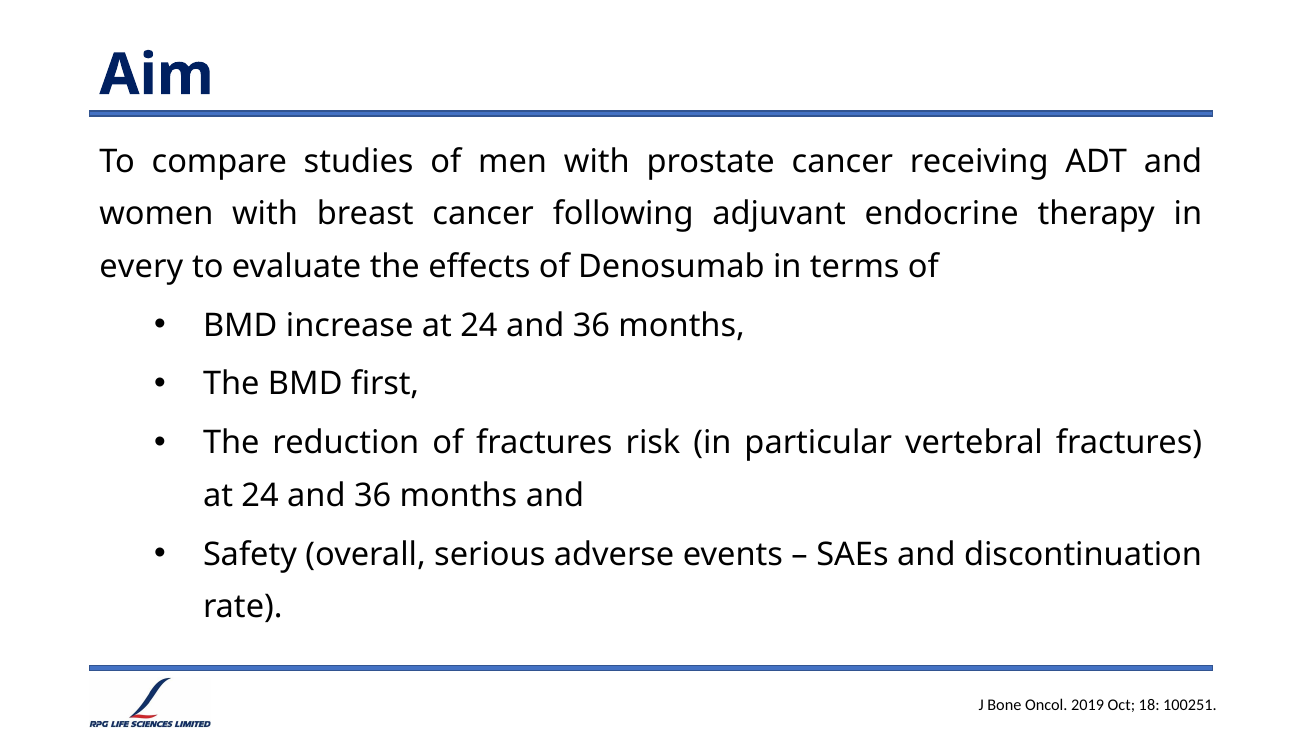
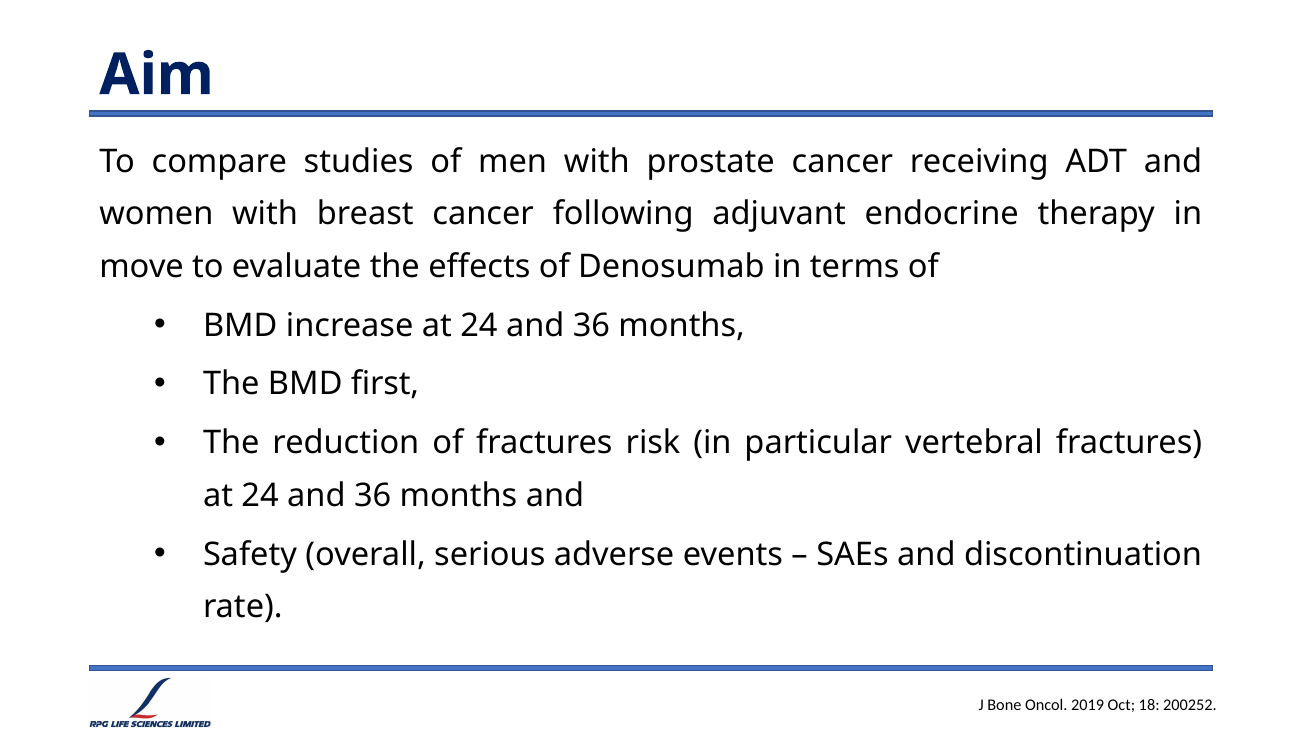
every: every -> move
100251: 100251 -> 200252
